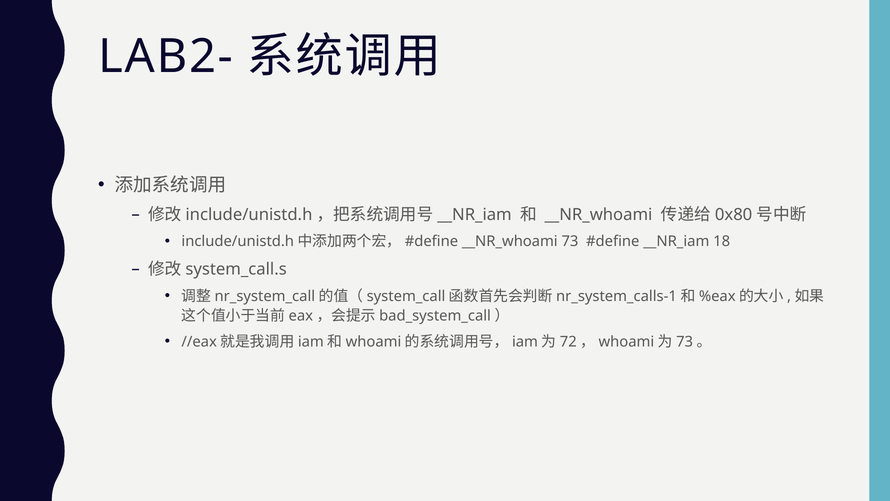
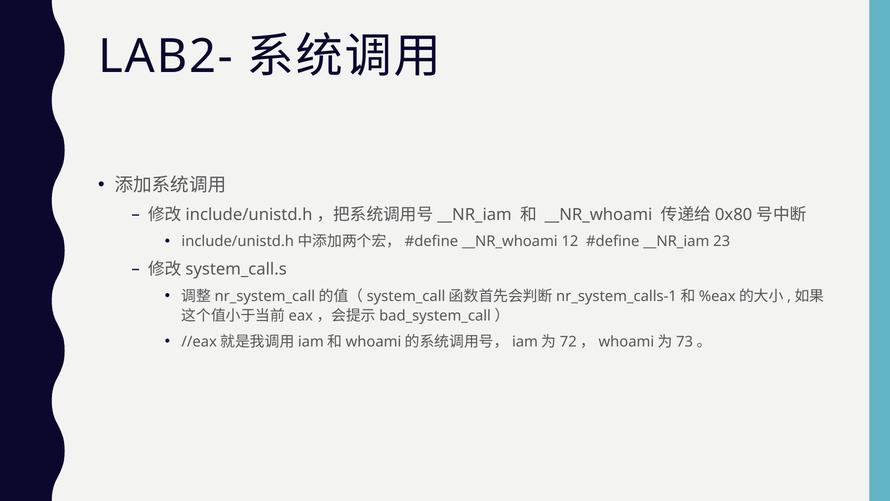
73: 73 -> 12
18: 18 -> 23
